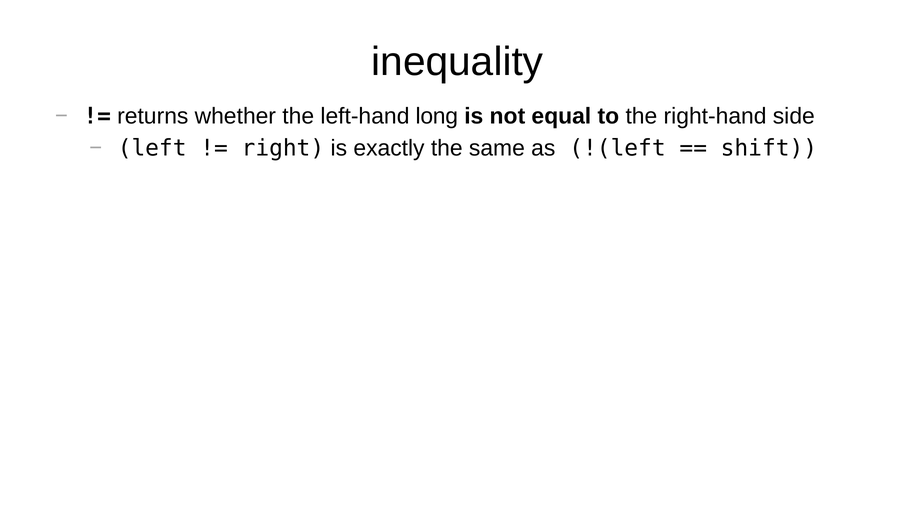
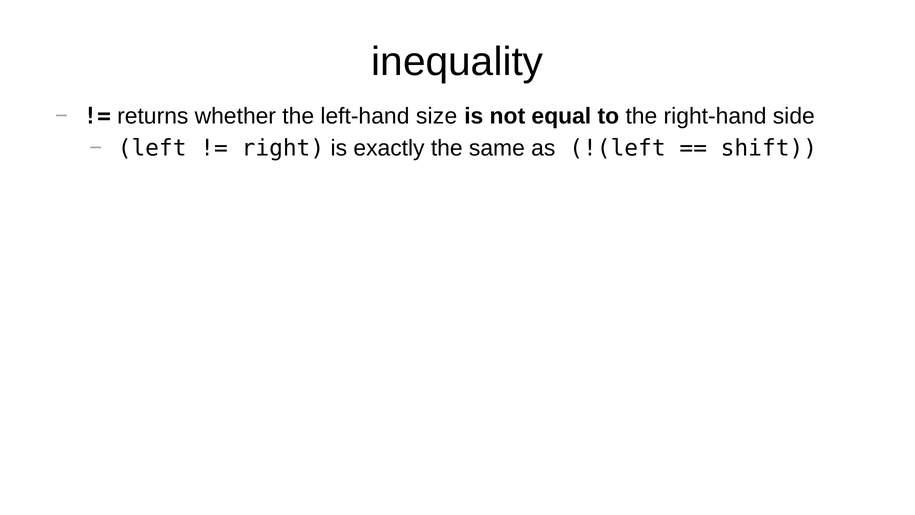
long: long -> size
